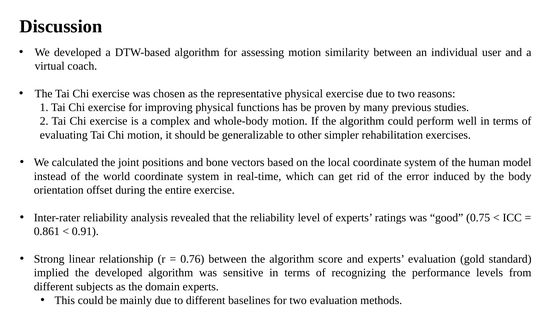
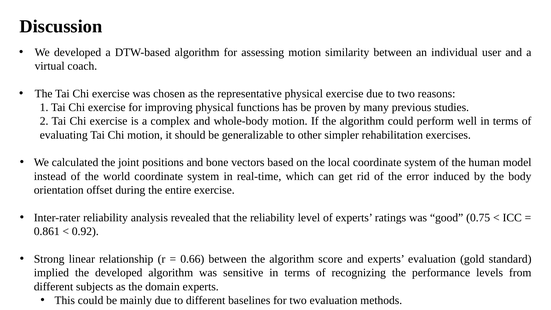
0.91: 0.91 -> 0.92
0.76: 0.76 -> 0.66
